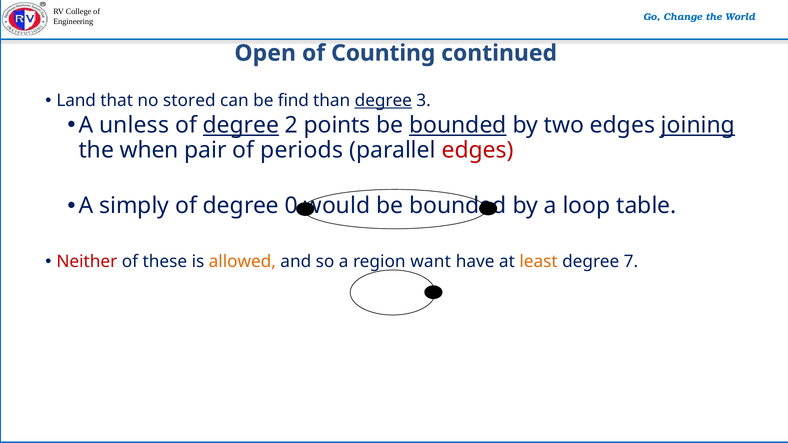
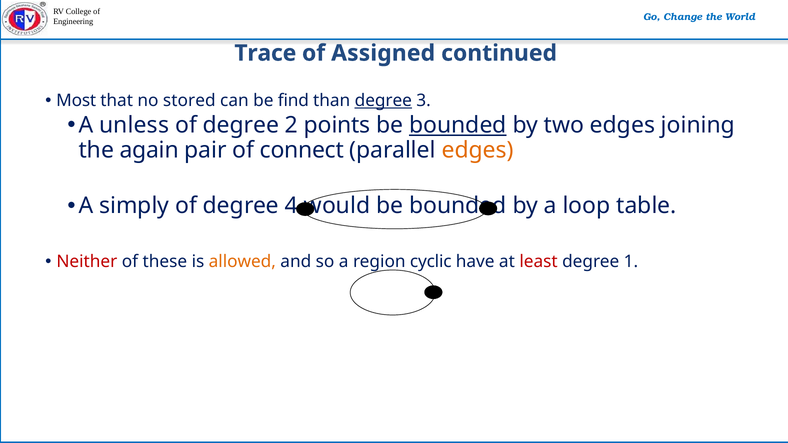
Open: Open -> Trace
Counting: Counting -> Assigned
Land: Land -> Most
degree at (241, 125) underline: present -> none
joining underline: present -> none
when: when -> again
periods: periods -> connect
edges at (478, 150) colour: red -> orange
0: 0 -> 4
want: want -> cyclic
least colour: orange -> red
7: 7 -> 1
